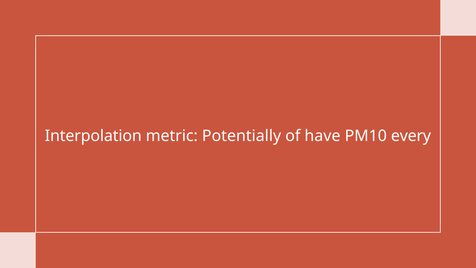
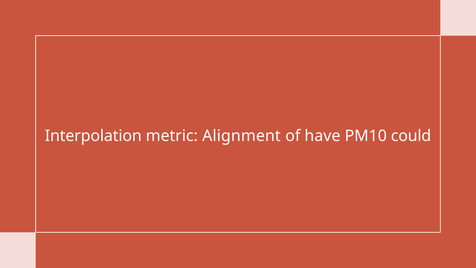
Potentially: Potentially -> Alignment
every: every -> could
